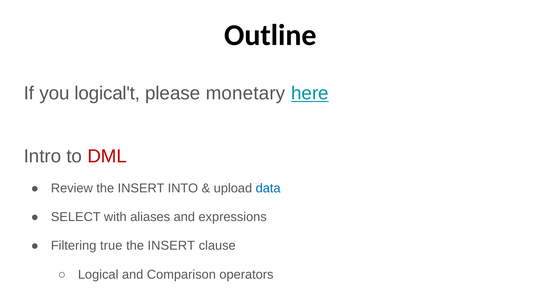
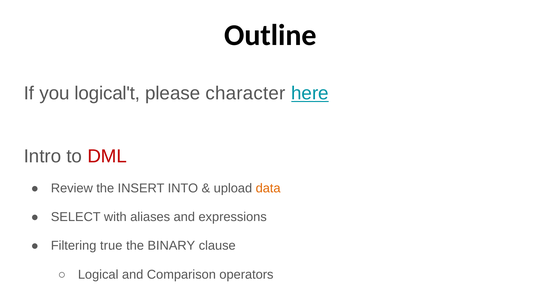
monetary: monetary -> character
data colour: blue -> orange
INSERT at (171, 245): INSERT -> BINARY
